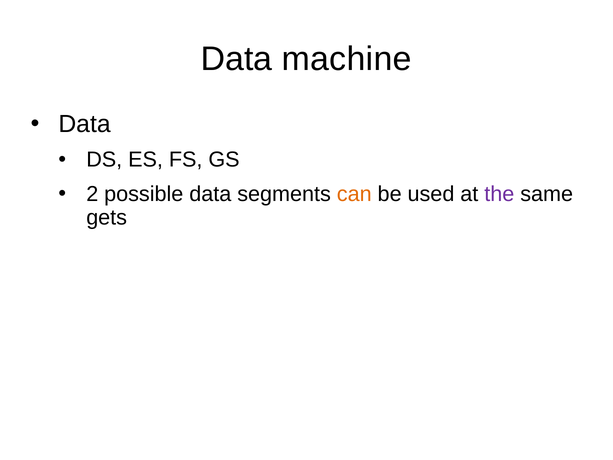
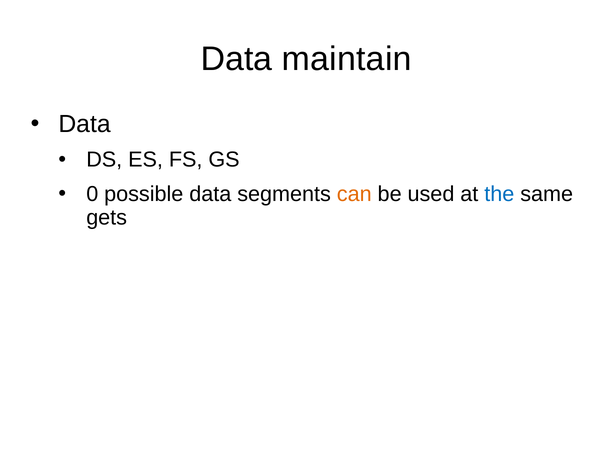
machine: machine -> maintain
2: 2 -> 0
the colour: purple -> blue
